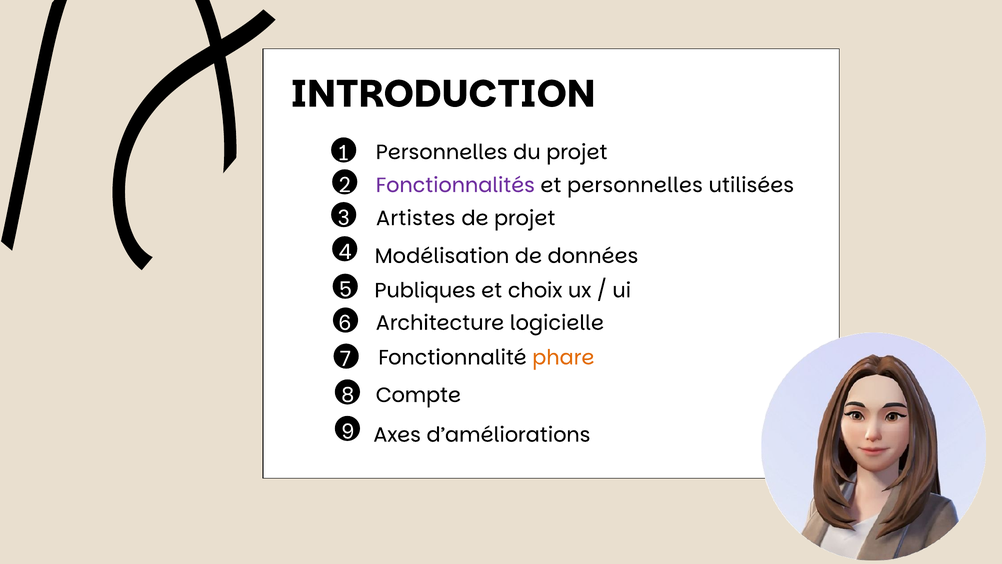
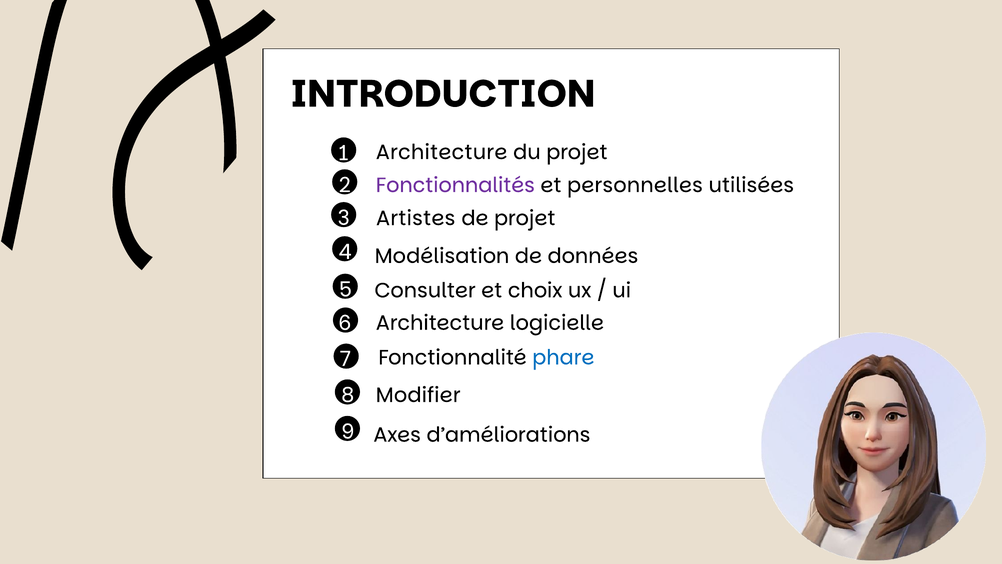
Personnelles at (442, 152): Personnelles -> Architecture
Publiques: Publiques -> Consulter
phare colour: orange -> blue
Compte: Compte -> Modifier
